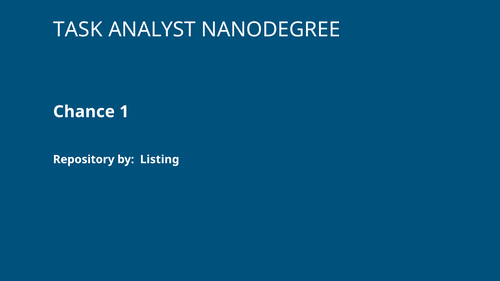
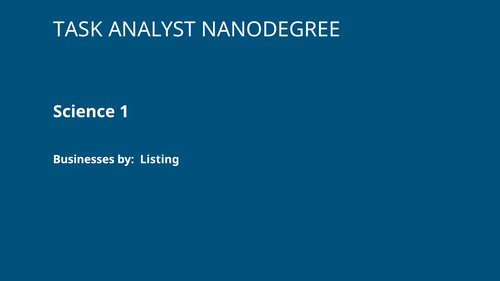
Chance: Chance -> Science
Repository: Repository -> Businesses
